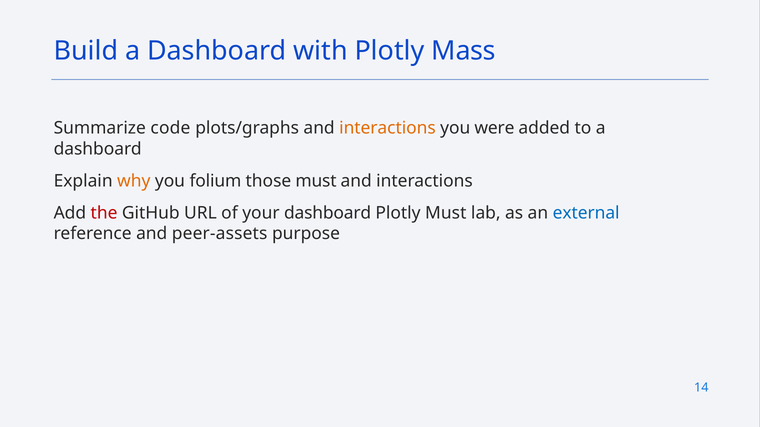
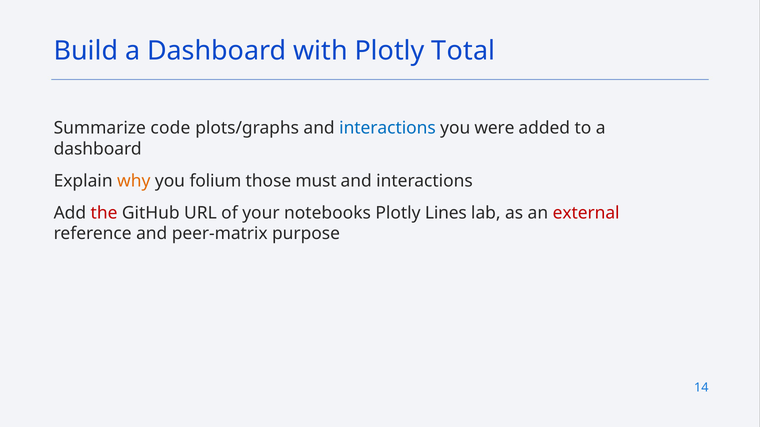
Mass: Mass -> Total
interactions at (387, 128) colour: orange -> blue
your dashboard: dashboard -> notebooks
Plotly Must: Must -> Lines
external colour: blue -> red
peer-assets: peer-assets -> peer-matrix
